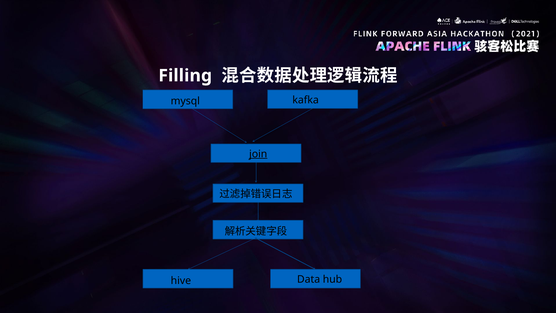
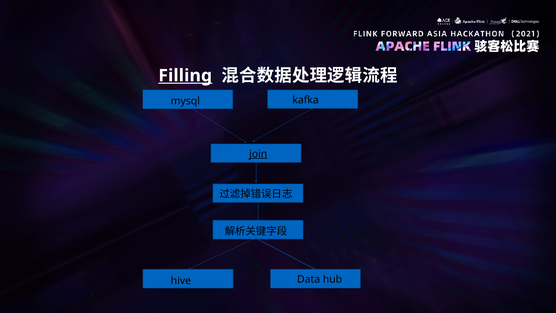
Filling underline: none -> present
